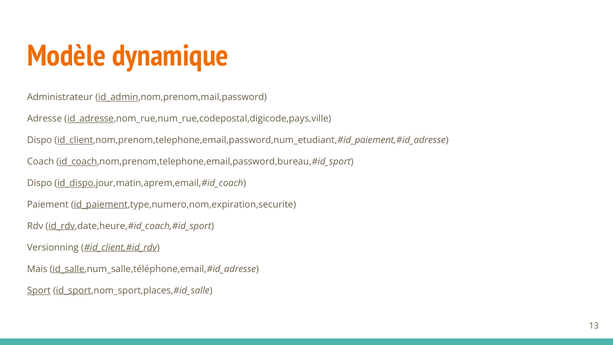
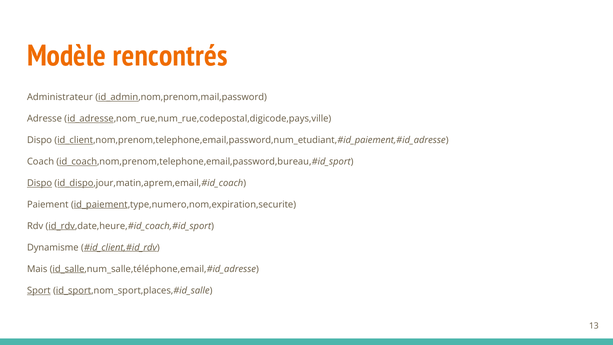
dynamique: dynamique -> rencontrés
Dispo at (40, 183) underline: none -> present
Versionning: Versionning -> Dynamisme
